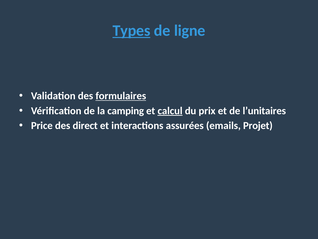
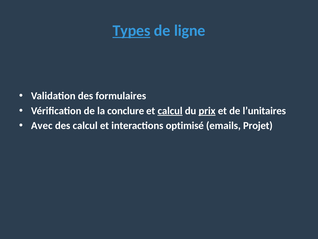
formulaires underline: present -> none
camping: camping -> conclure
prix underline: none -> present
Price: Price -> Avec
des direct: direct -> calcul
assurées: assurées -> optimisé
